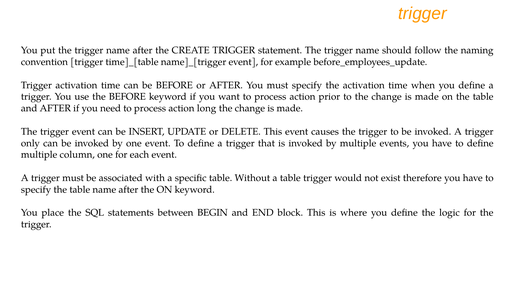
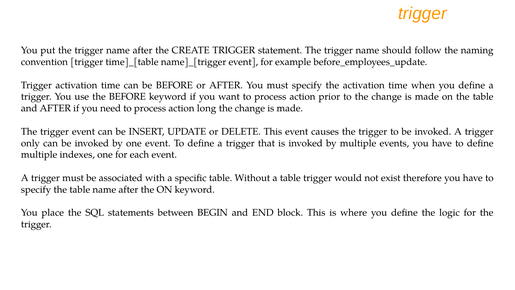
column: column -> indexes
